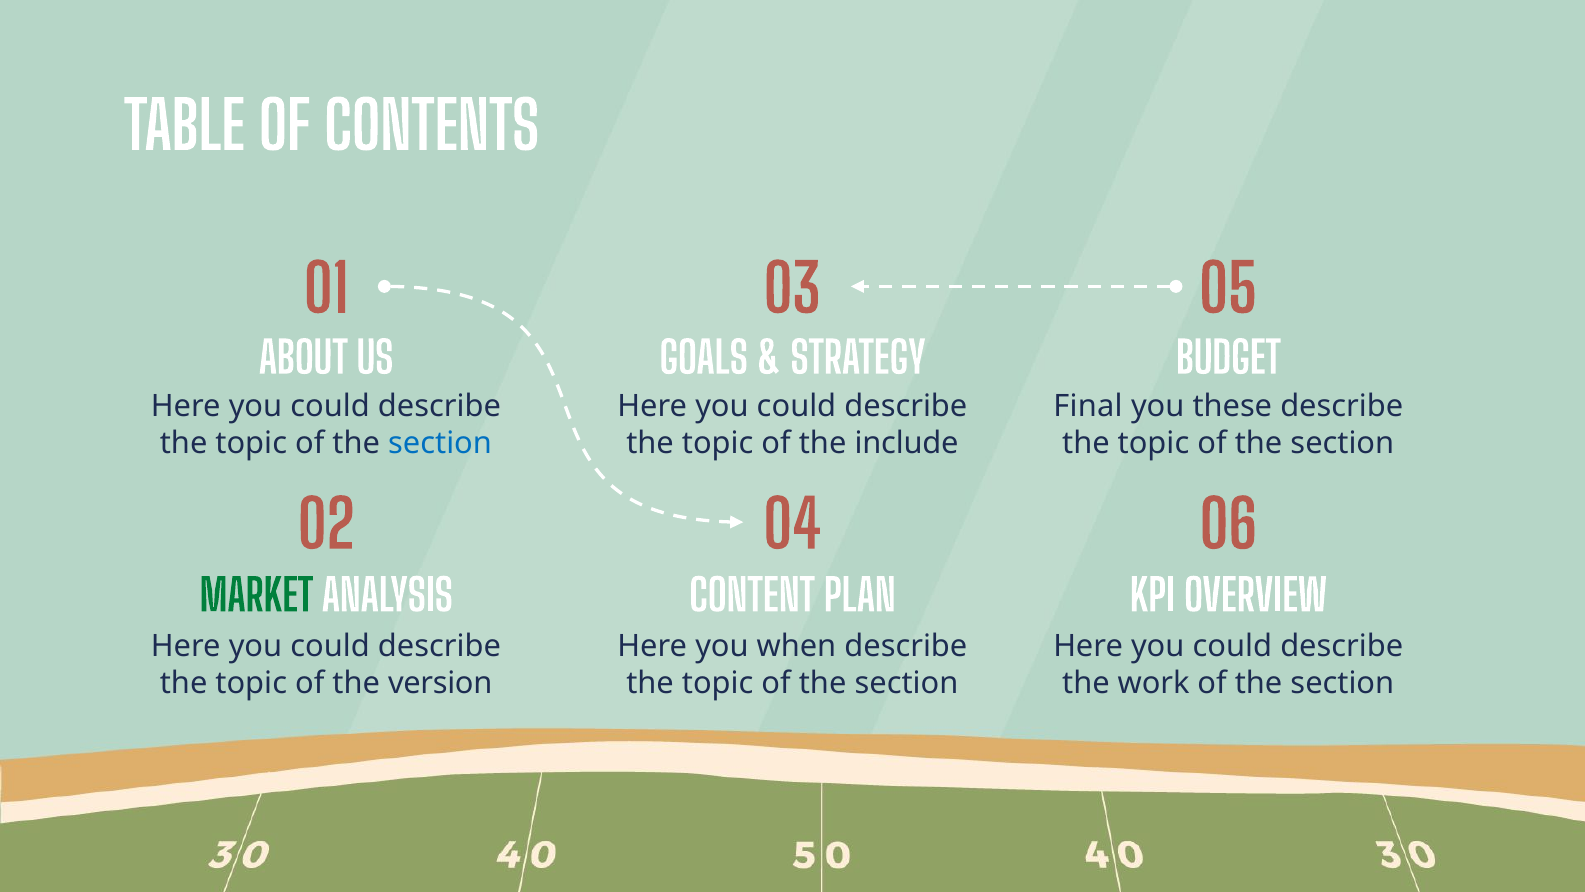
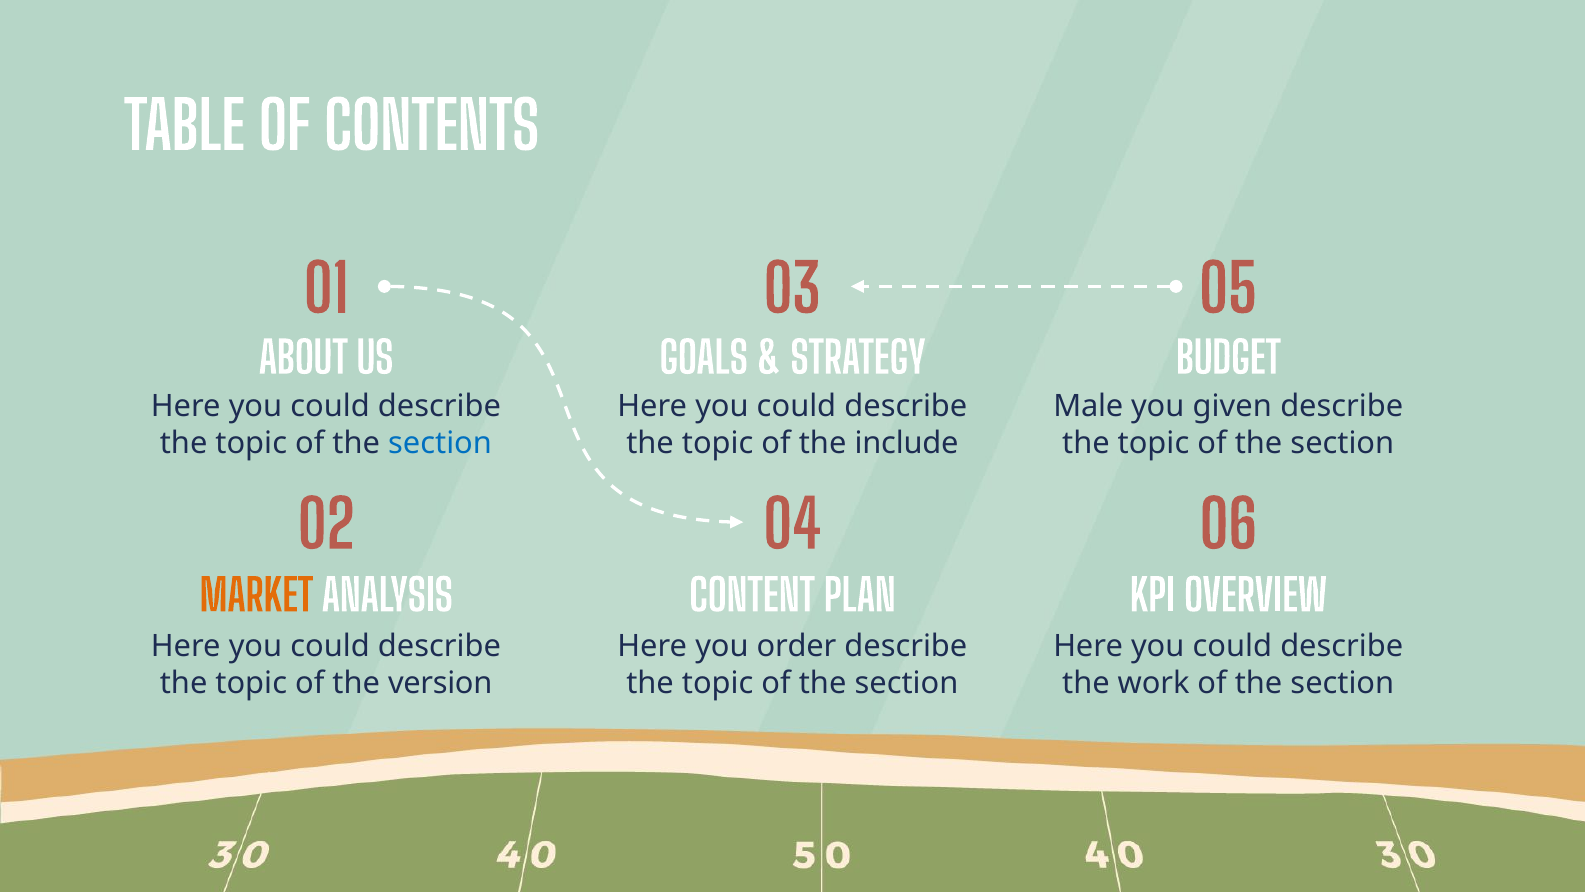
Final: Final -> Male
these: these -> given
MARKET colour: green -> orange
when: when -> order
